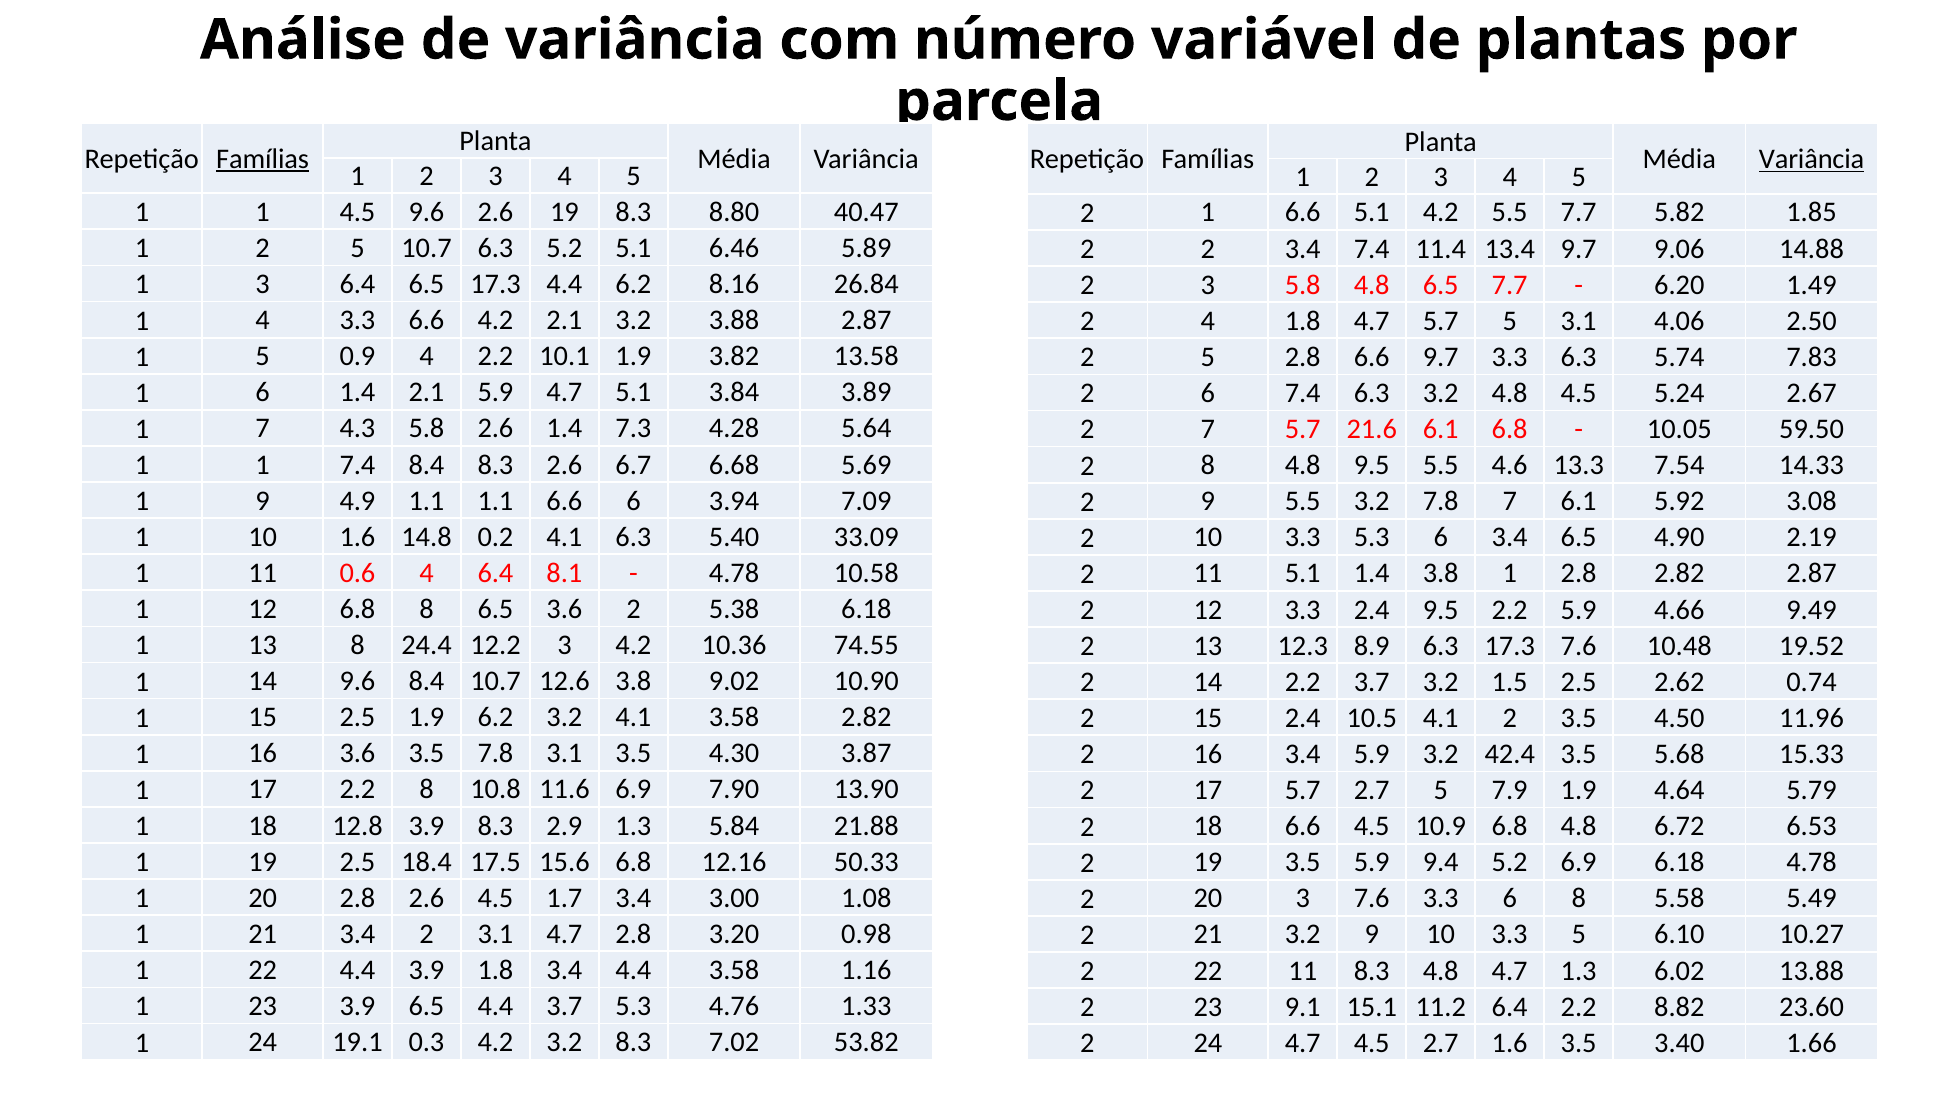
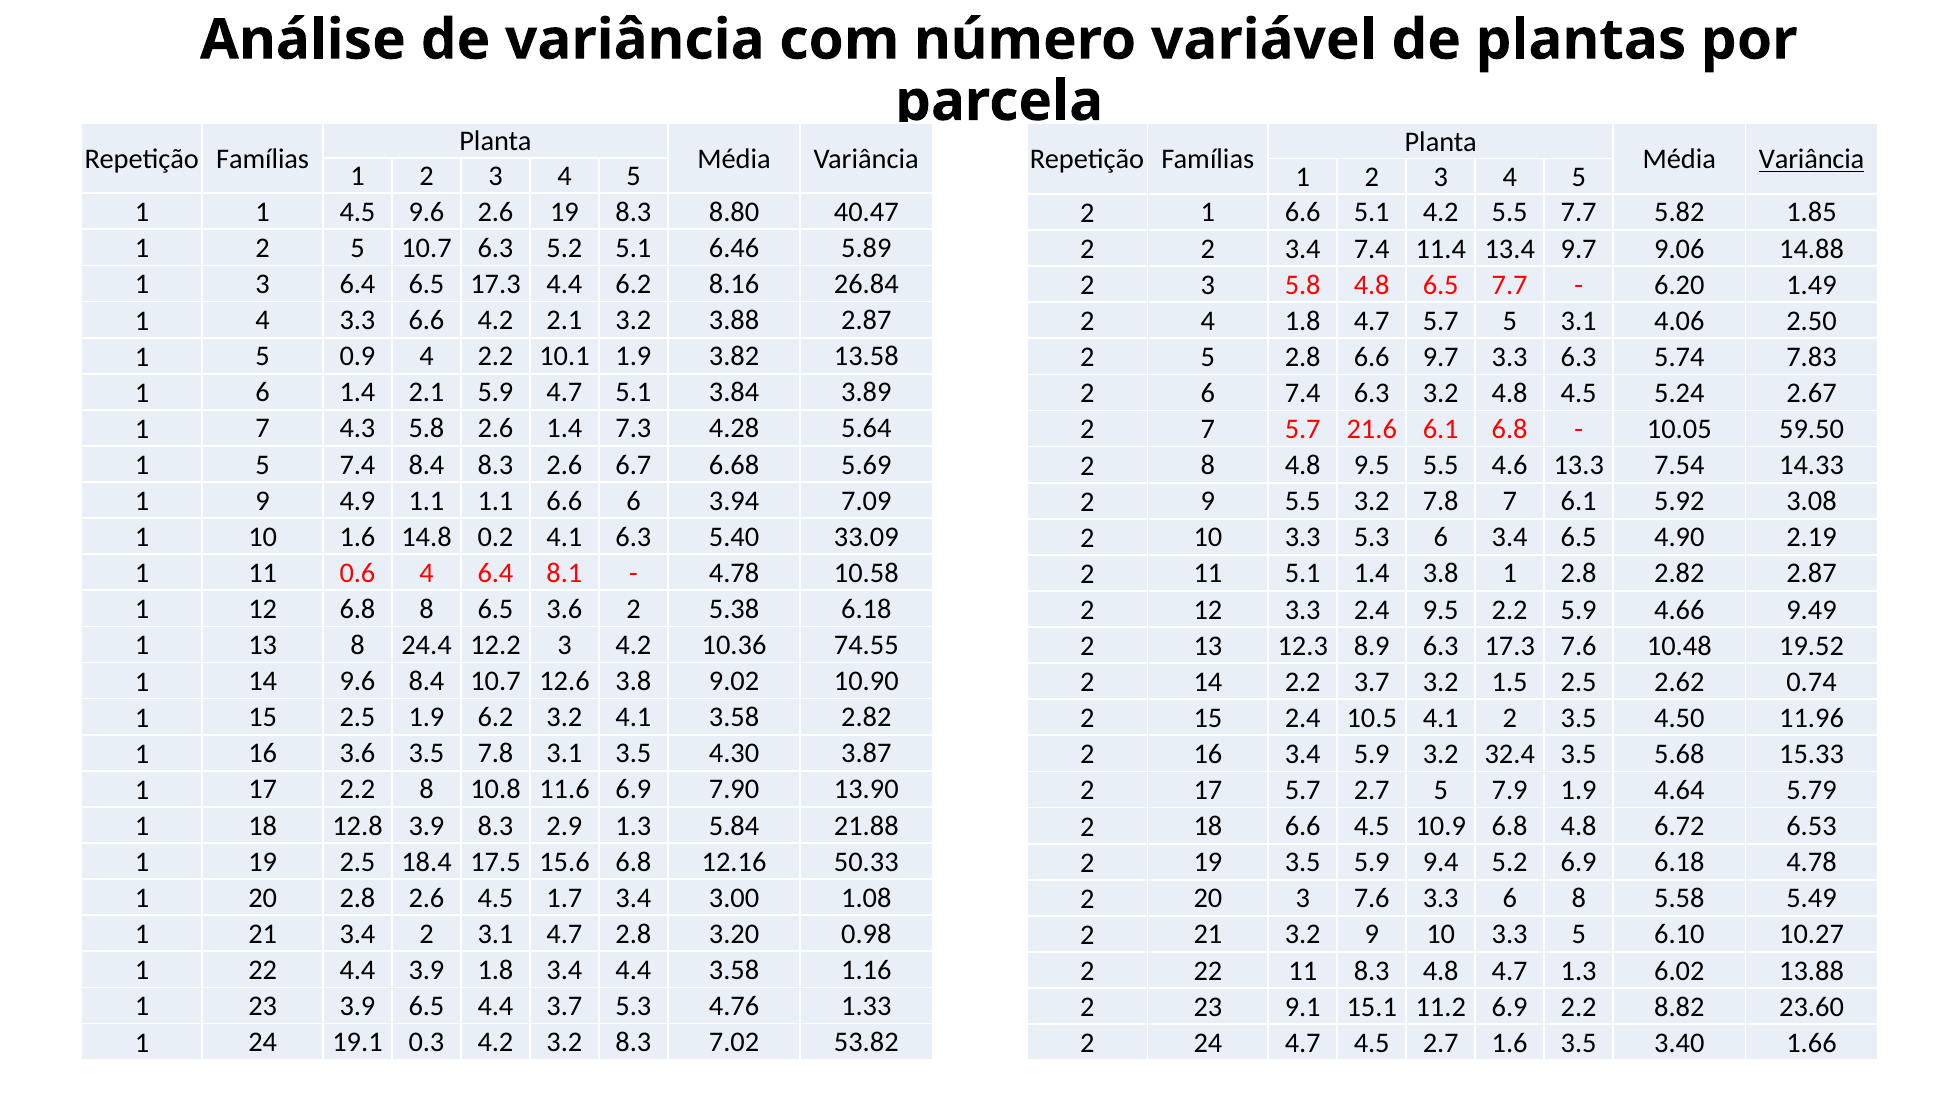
Famílias at (263, 159) underline: present -> none
1 at (263, 465): 1 -> 5
42.4: 42.4 -> 32.4
11.2 6.4: 6.4 -> 6.9
